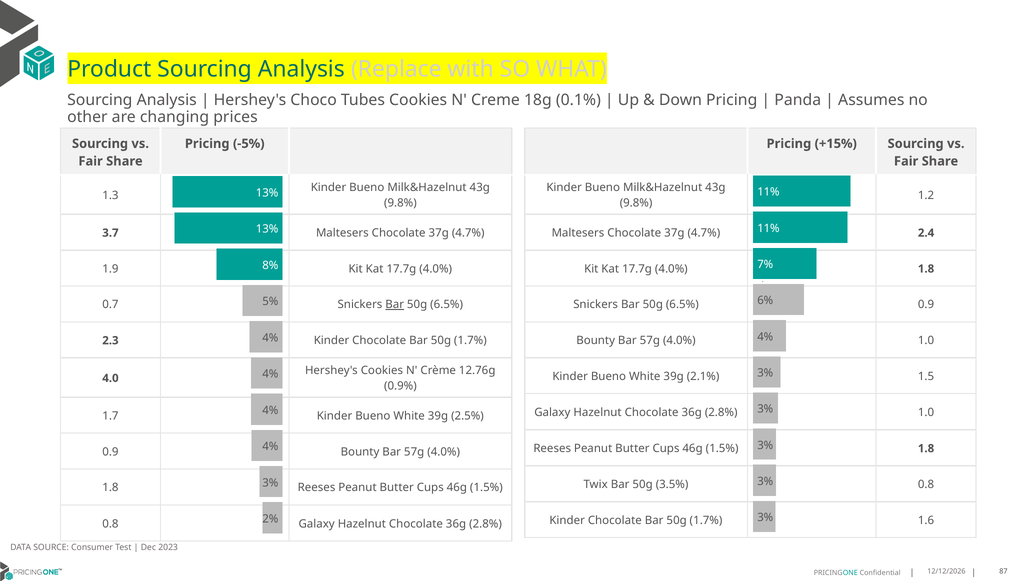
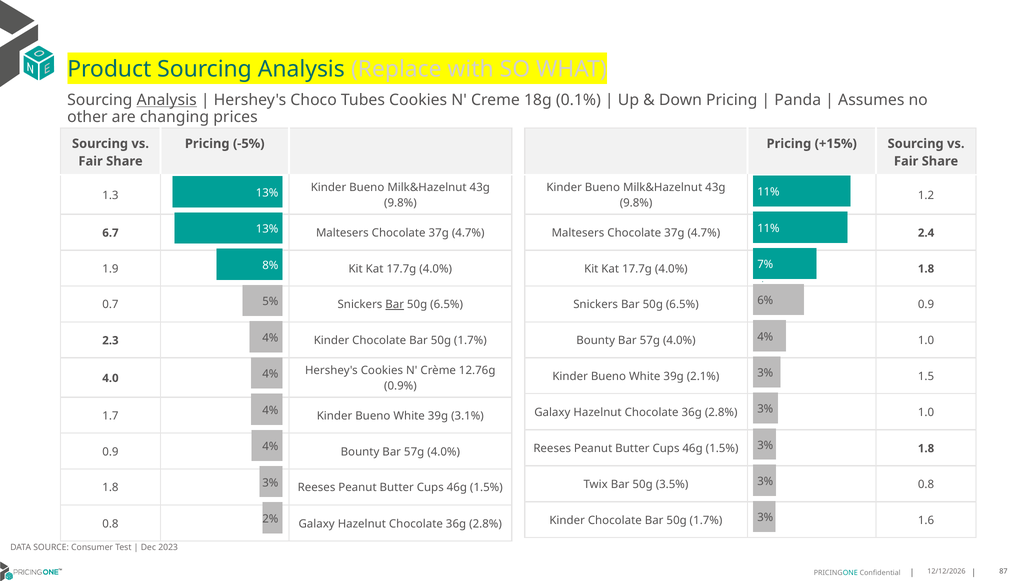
Analysis at (167, 100) underline: none -> present
3.7: 3.7 -> 6.7
2.5%: 2.5% -> 3.1%
